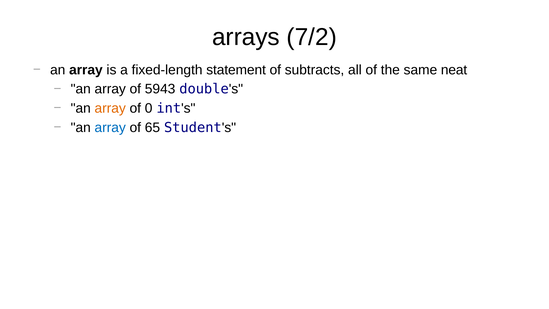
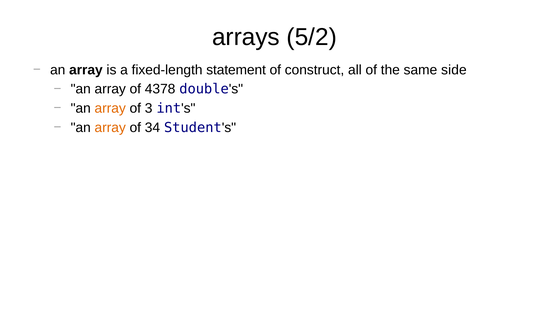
7/2: 7/2 -> 5/2
subtracts: subtracts -> construct
neat: neat -> side
5943: 5943 -> 4378
0: 0 -> 3
array at (110, 127) colour: blue -> orange
65: 65 -> 34
